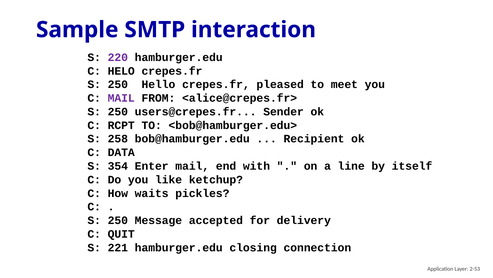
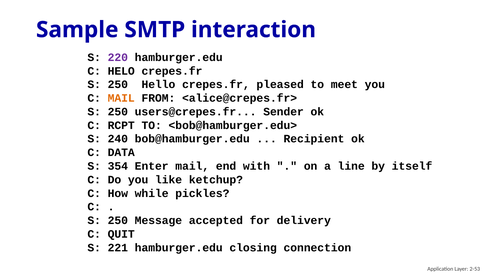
MAIL at (121, 98) colour: purple -> orange
258: 258 -> 240
waits: waits -> while
